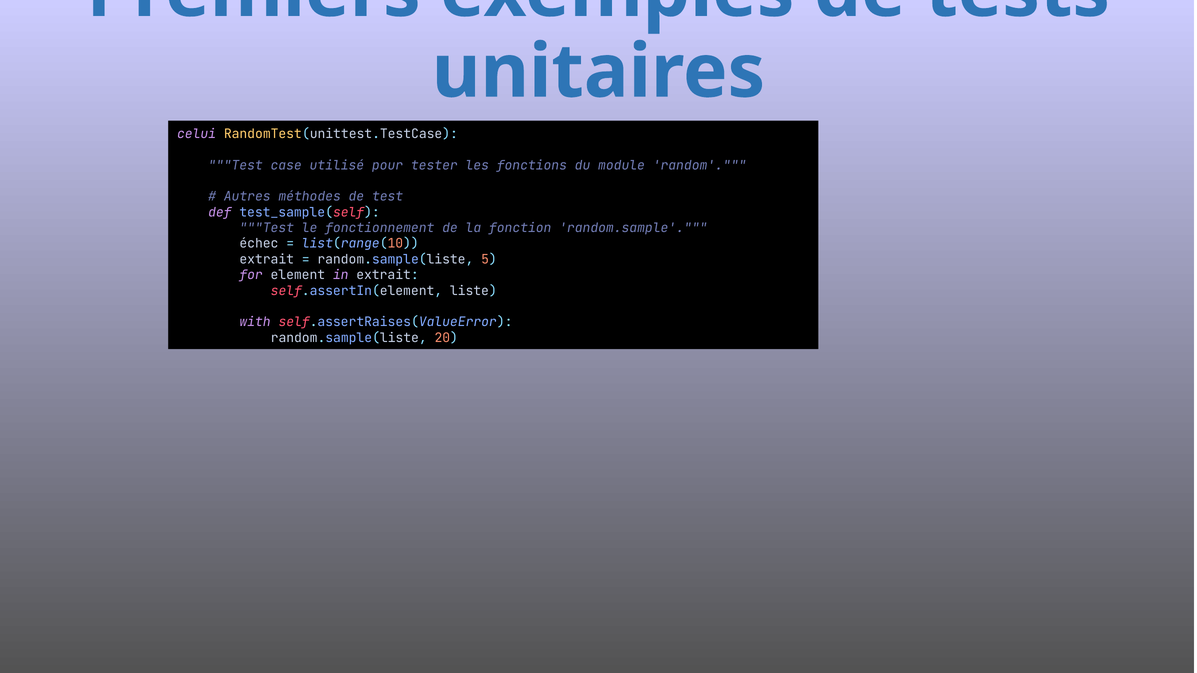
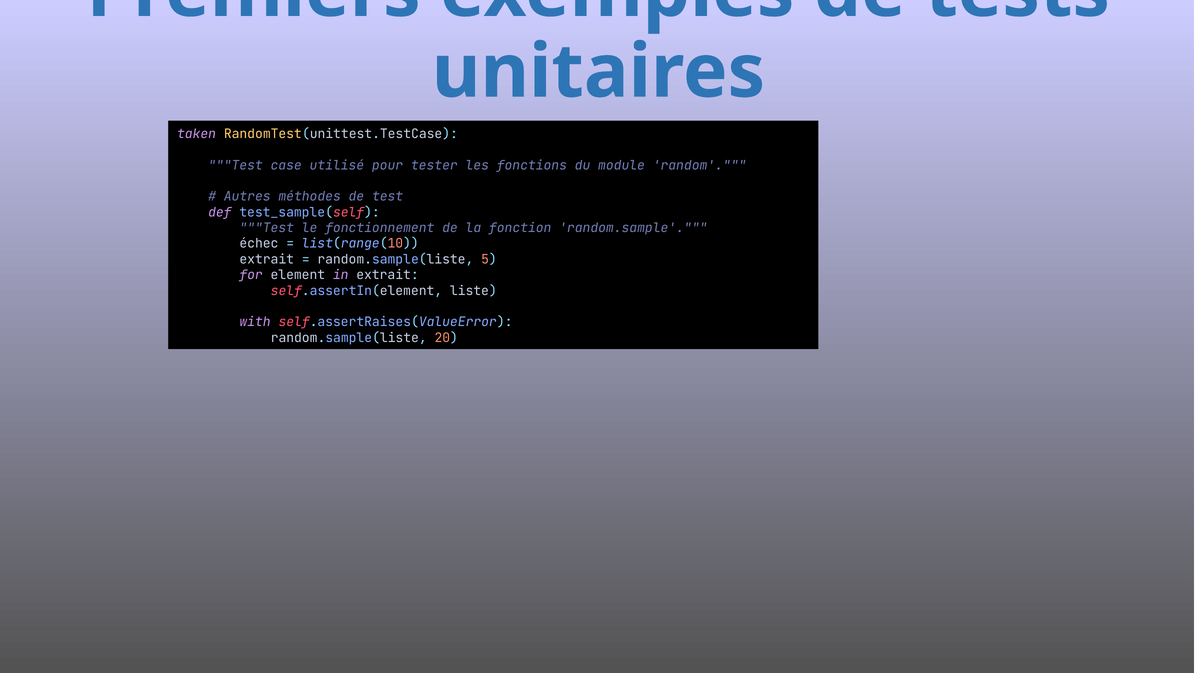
celui: celui -> taken
